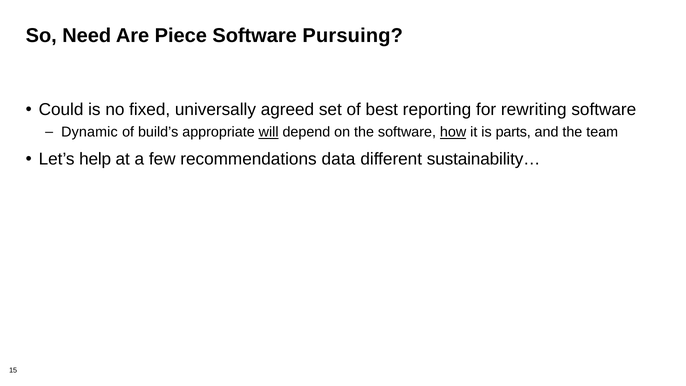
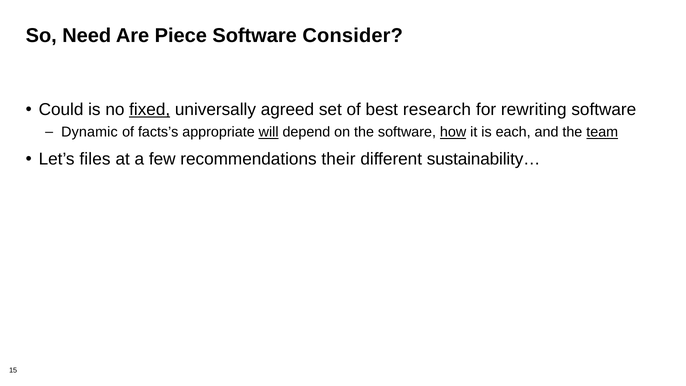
Pursuing: Pursuing -> Consider
fixed underline: none -> present
reporting: reporting -> research
build’s: build’s -> facts’s
parts: parts -> each
team underline: none -> present
help: help -> files
data: data -> their
